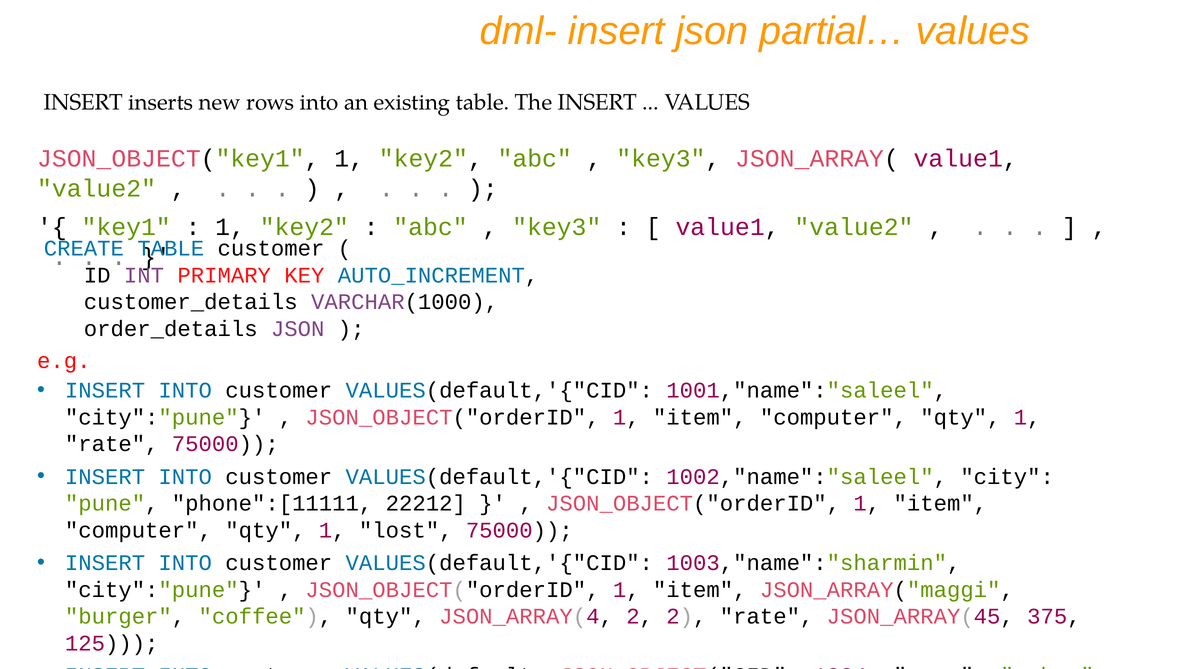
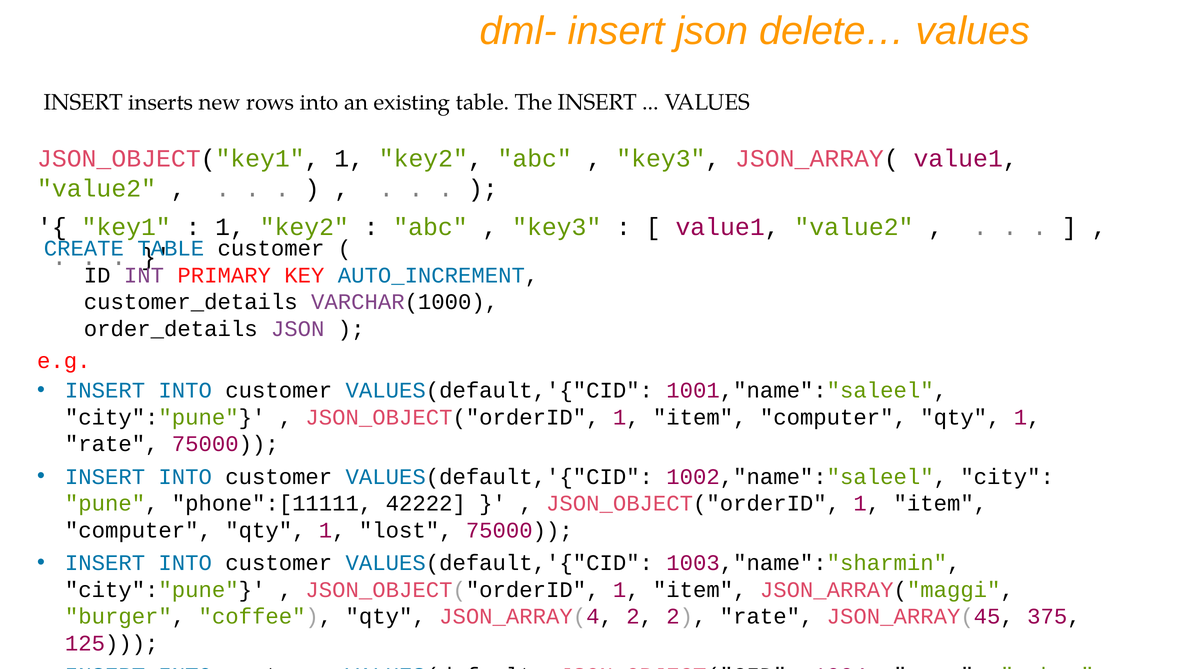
partial…: partial… -> delete…
22212: 22212 -> 42222
